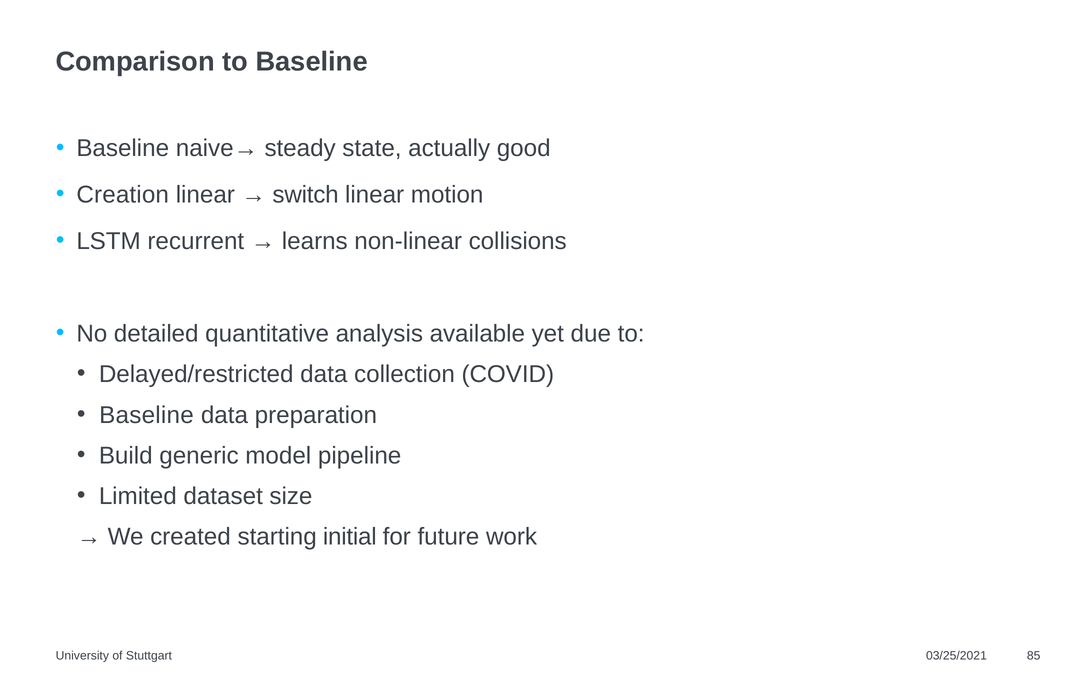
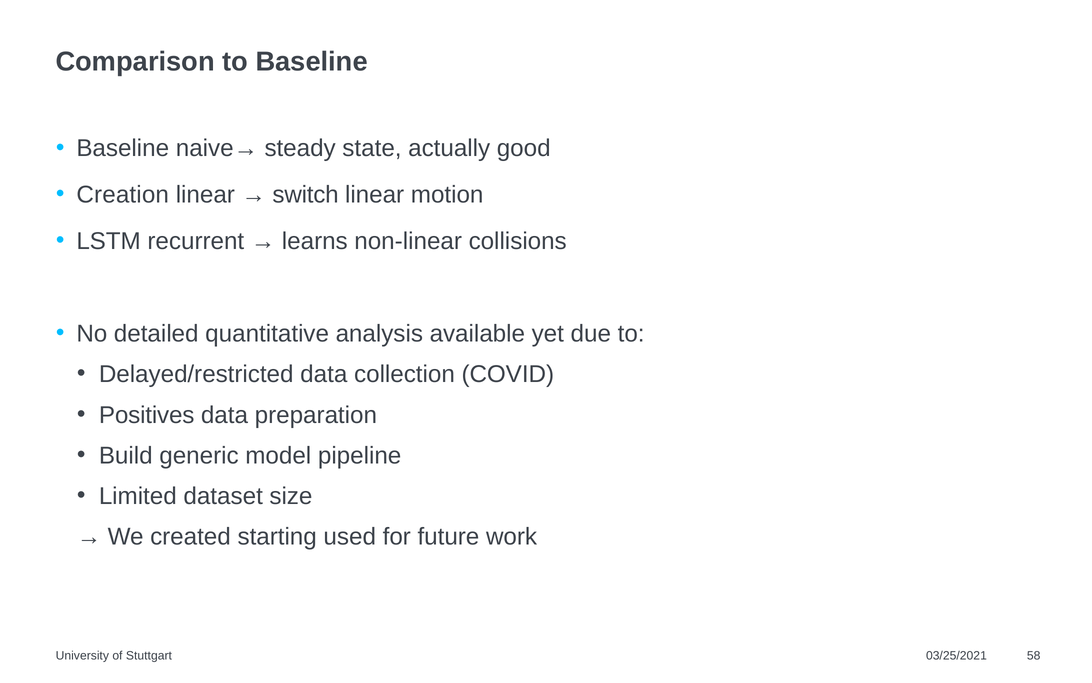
Baseline at (146, 415): Baseline -> Positives
initial: initial -> used
85: 85 -> 58
